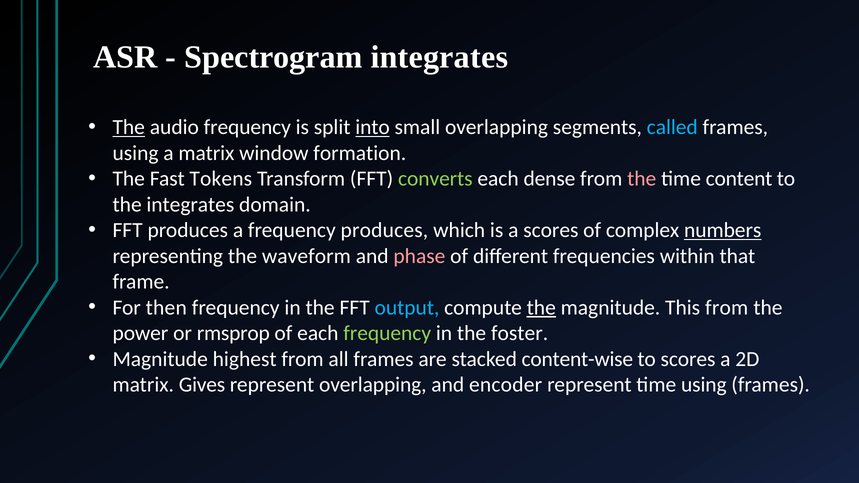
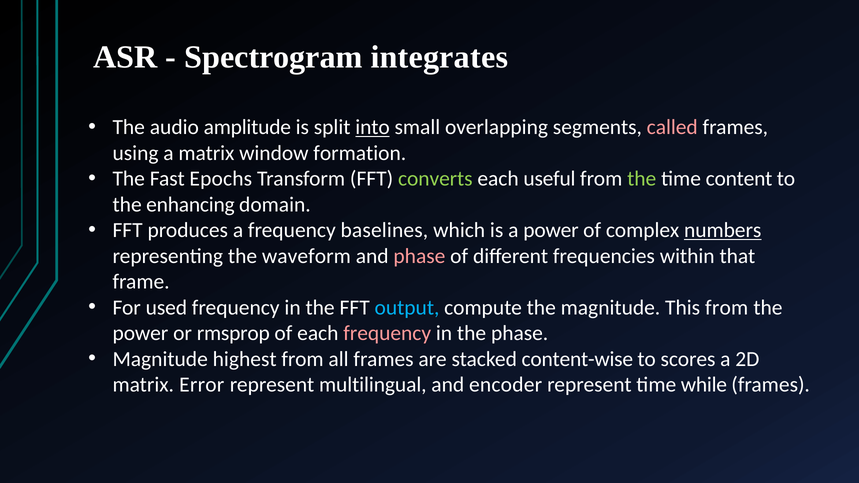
The at (129, 127) underline: present -> none
audio frequency: frequency -> amplitude
called colour: light blue -> pink
Tokens: Tokens -> Epochs
dense: dense -> useful
the at (642, 179) colour: pink -> light green
the integrates: integrates -> enhancing
frequency produces: produces -> baselines
a scores: scores -> power
then: then -> used
the at (541, 308) underline: present -> none
frequency at (387, 333) colour: light green -> pink
the foster: foster -> phase
Gives: Gives -> Error
represent overlapping: overlapping -> multilingual
time using: using -> while
